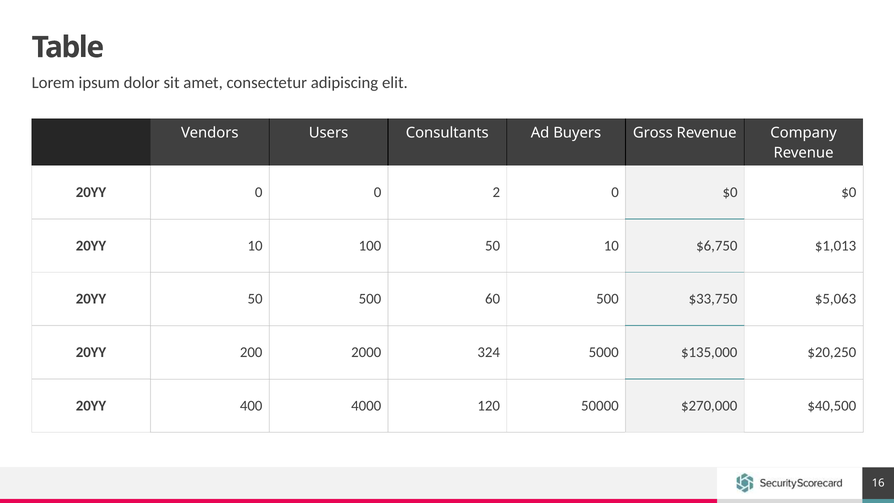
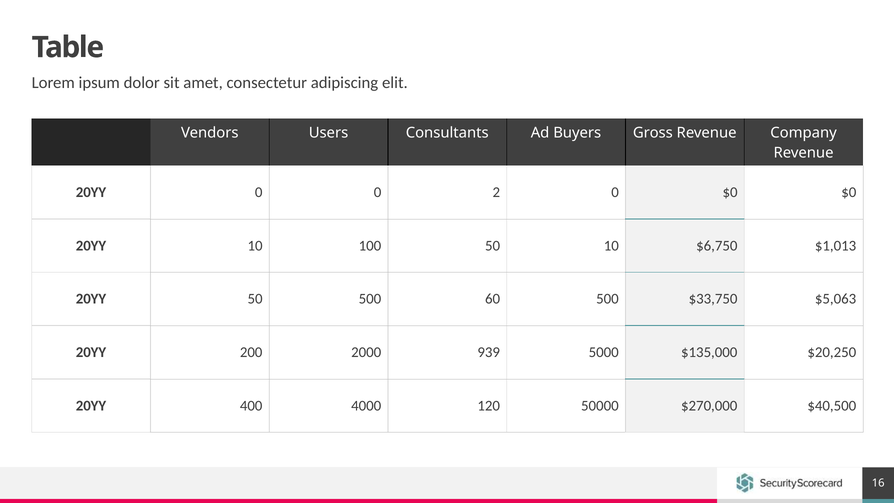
324: 324 -> 939
